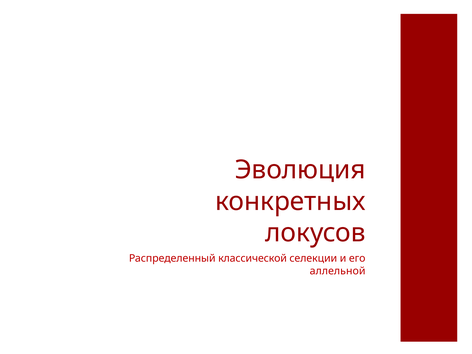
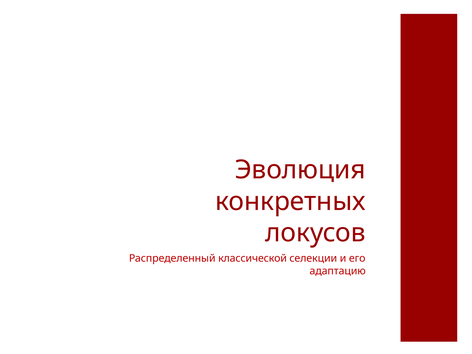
аллельной: аллельной -> адаптацию
